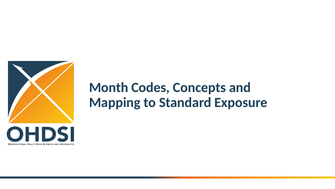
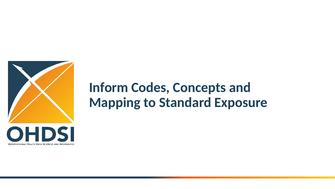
Month: Month -> Inform
